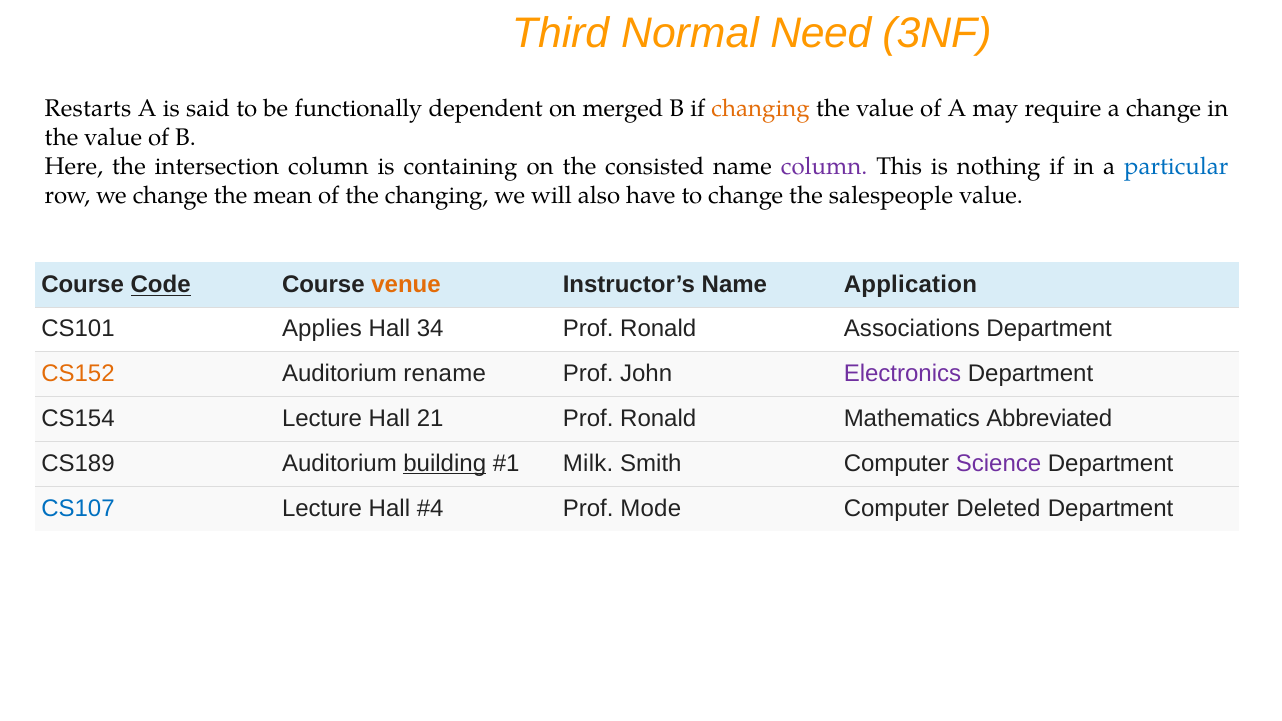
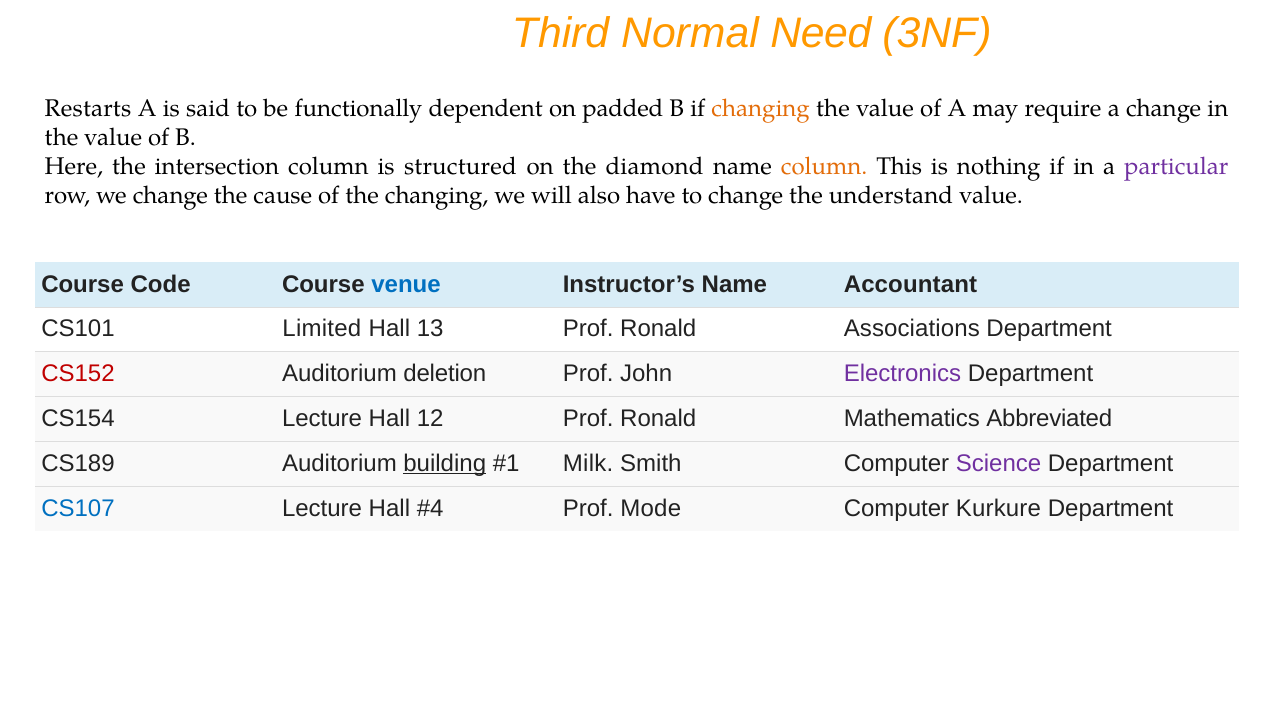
merged: merged -> padded
containing: containing -> structured
consisted: consisted -> diamond
column at (824, 167) colour: purple -> orange
particular colour: blue -> purple
mean: mean -> cause
salespeople: salespeople -> understand
Code underline: present -> none
venue colour: orange -> blue
Application: Application -> Accountant
Applies: Applies -> Limited
34: 34 -> 13
CS152 colour: orange -> red
rename: rename -> deletion
21: 21 -> 12
Deleted: Deleted -> Kurkure
